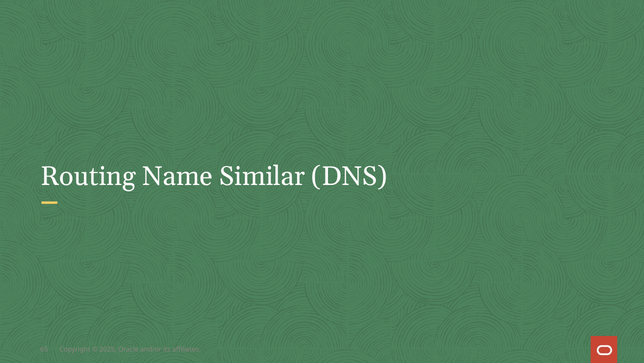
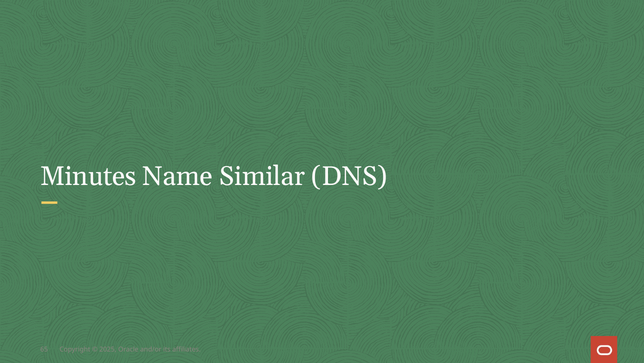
Routing: Routing -> Minutes
